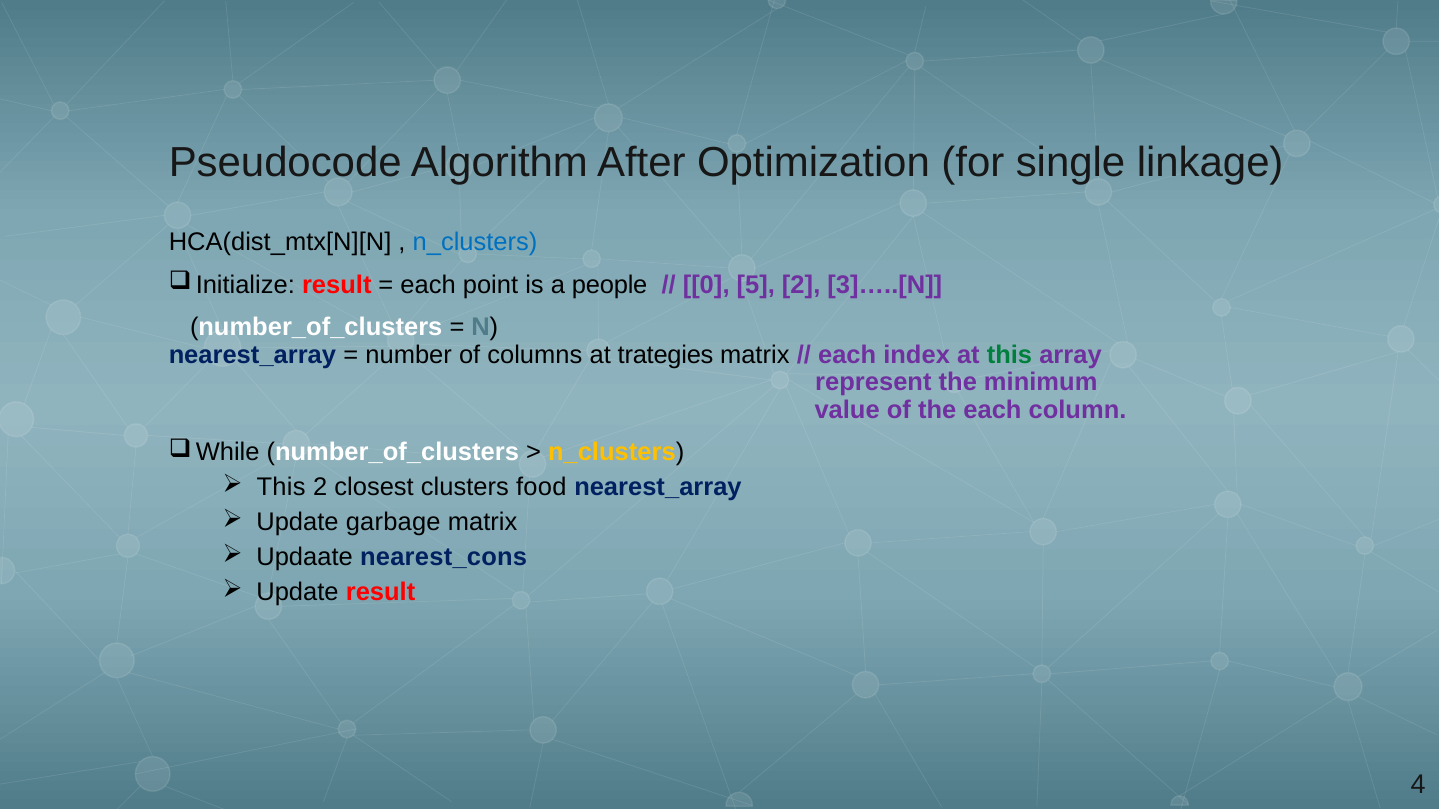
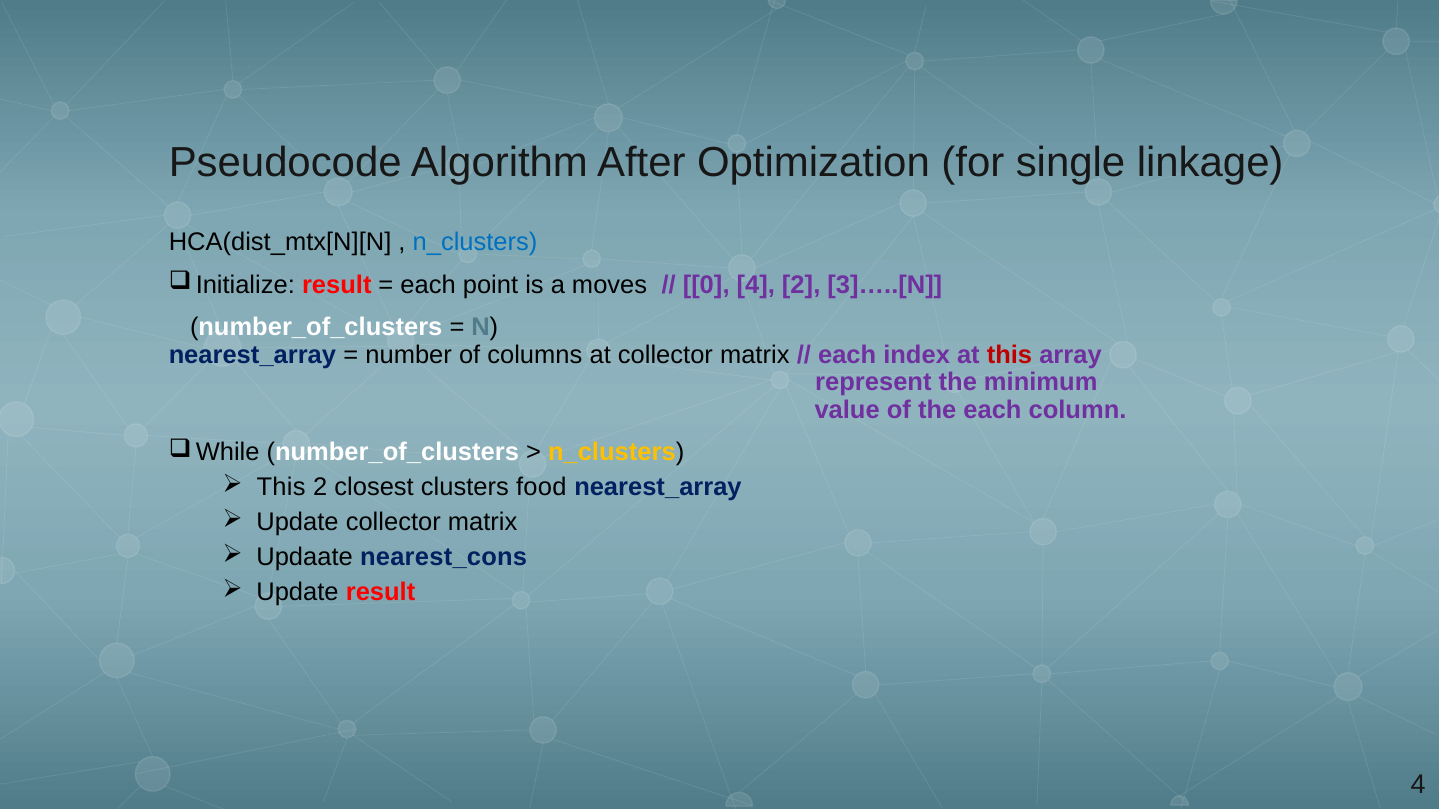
people: people -> moves
0 5: 5 -> 4
at trategies: trategies -> collector
this at (1009, 355) colour: green -> red
Update garbage: garbage -> collector
